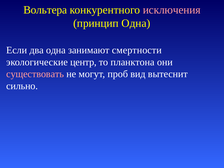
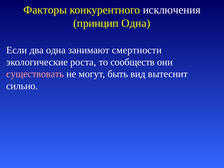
Вольтера: Вольтера -> Факторы
исключения colour: pink -> white
центр: центр -> роста
планктона: планктона -> сообществ
проб: проб -> быть
